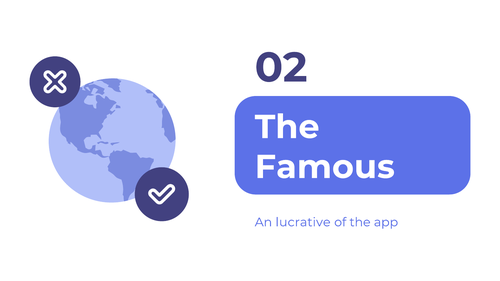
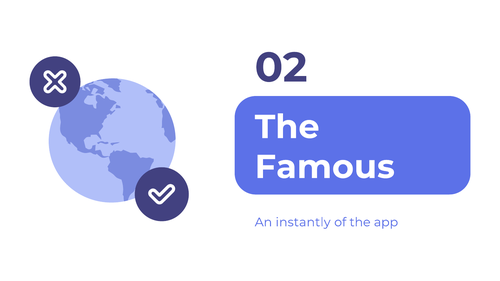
lucrative: lucrative -> instantly
